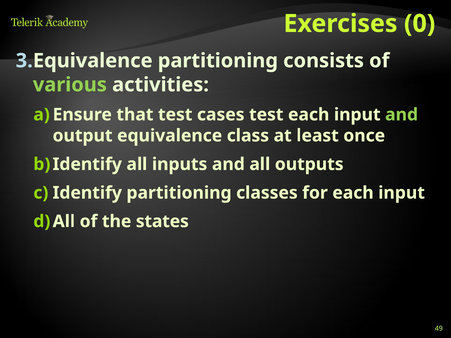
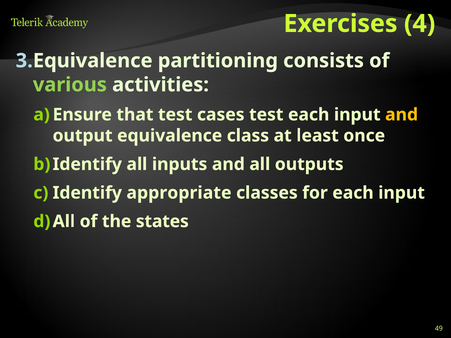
0: 0 -> 4
and at (402, 115) colour: light green -> yellow
partitioning at (179, 193): partitioning -> appropriate
